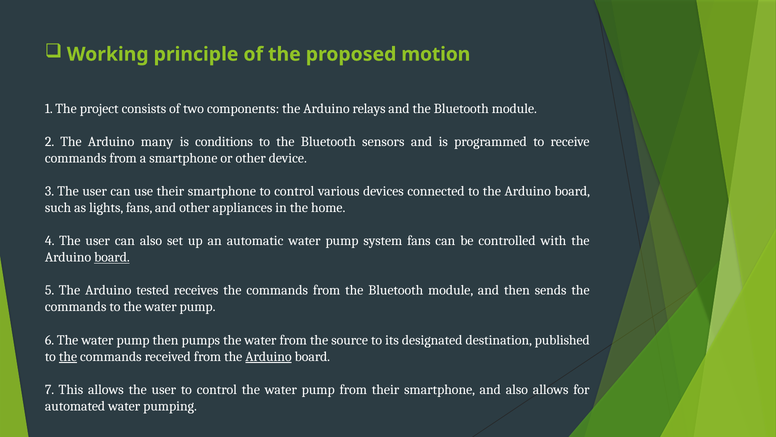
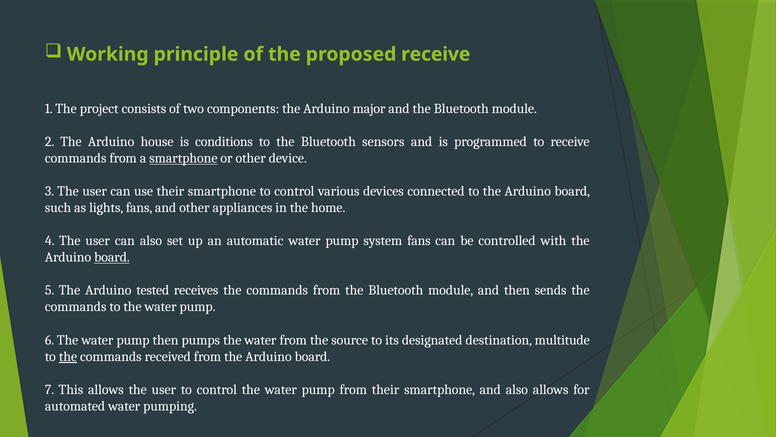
proposed motion: motion -> receive
relays: relays -> major
many: many -> house
smartphone at (183, 158) underline: none -> present
published: published -> multitude
Arduino at (268, 356) underline: present -> none
